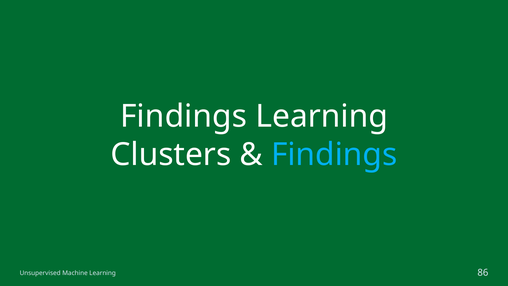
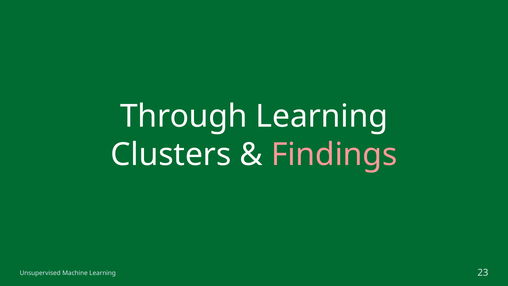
Findings at (184, 116): Findings -> Through
Findings at (334, 154) colour: light blue -> pink
86: 86 -> 23
